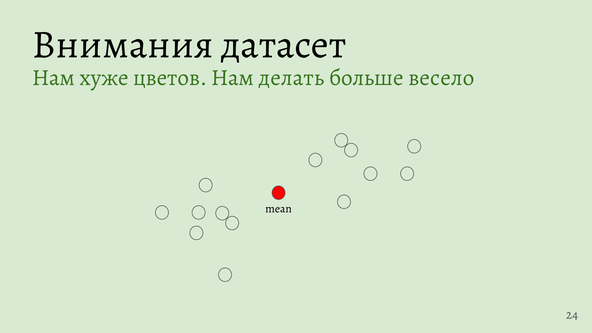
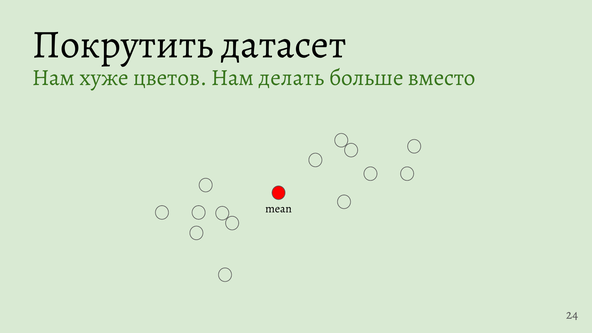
Внимания: Внимания -> Покрутить
весело: весело -> вместо
